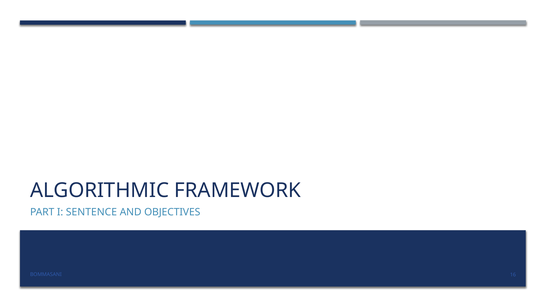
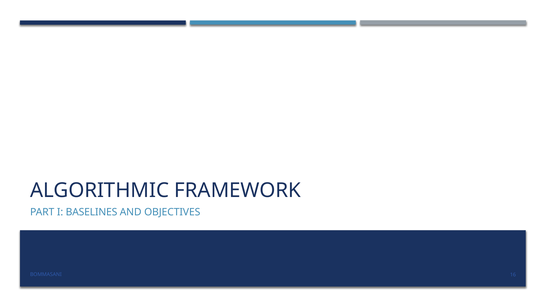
SENTENCE: SENTENCE -> BASELINES
